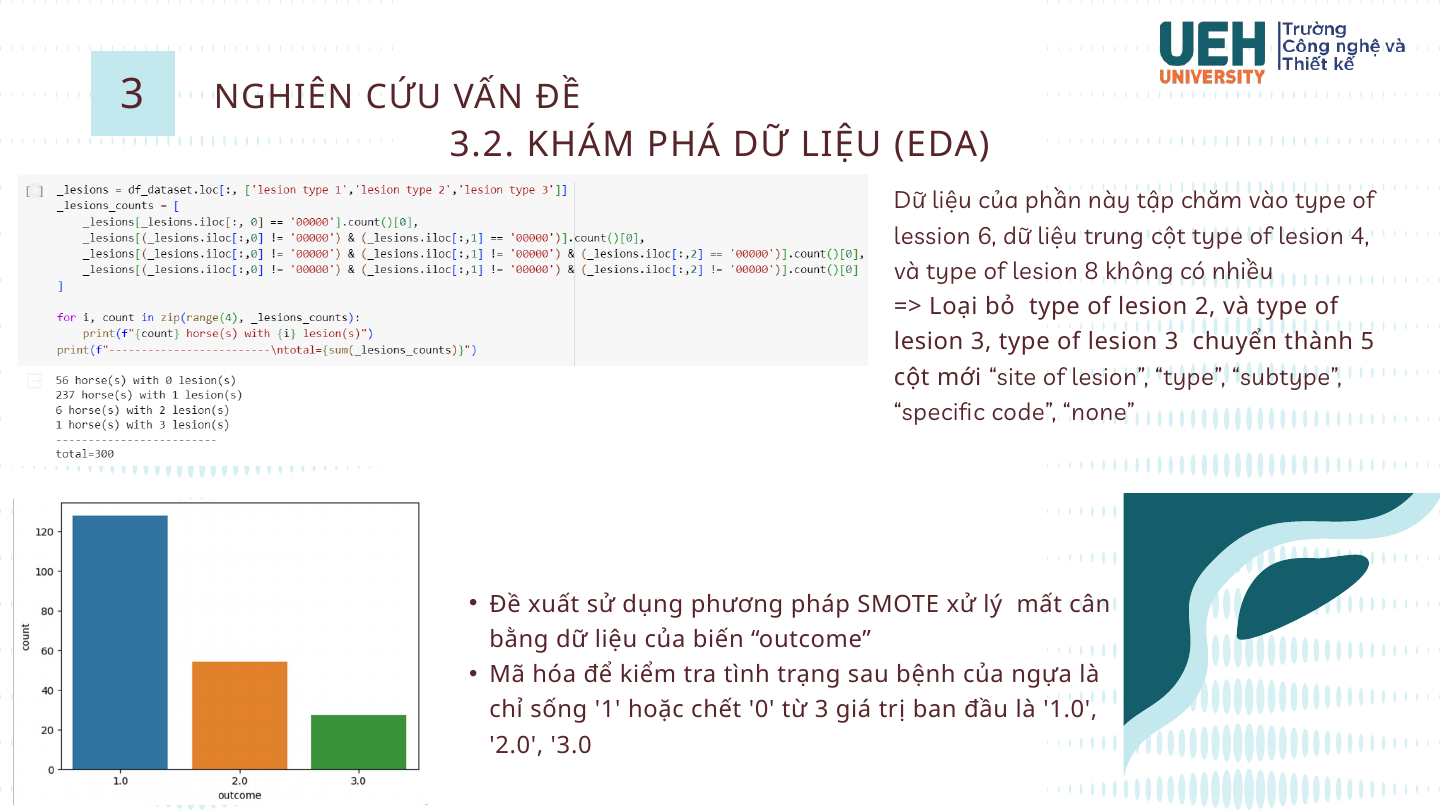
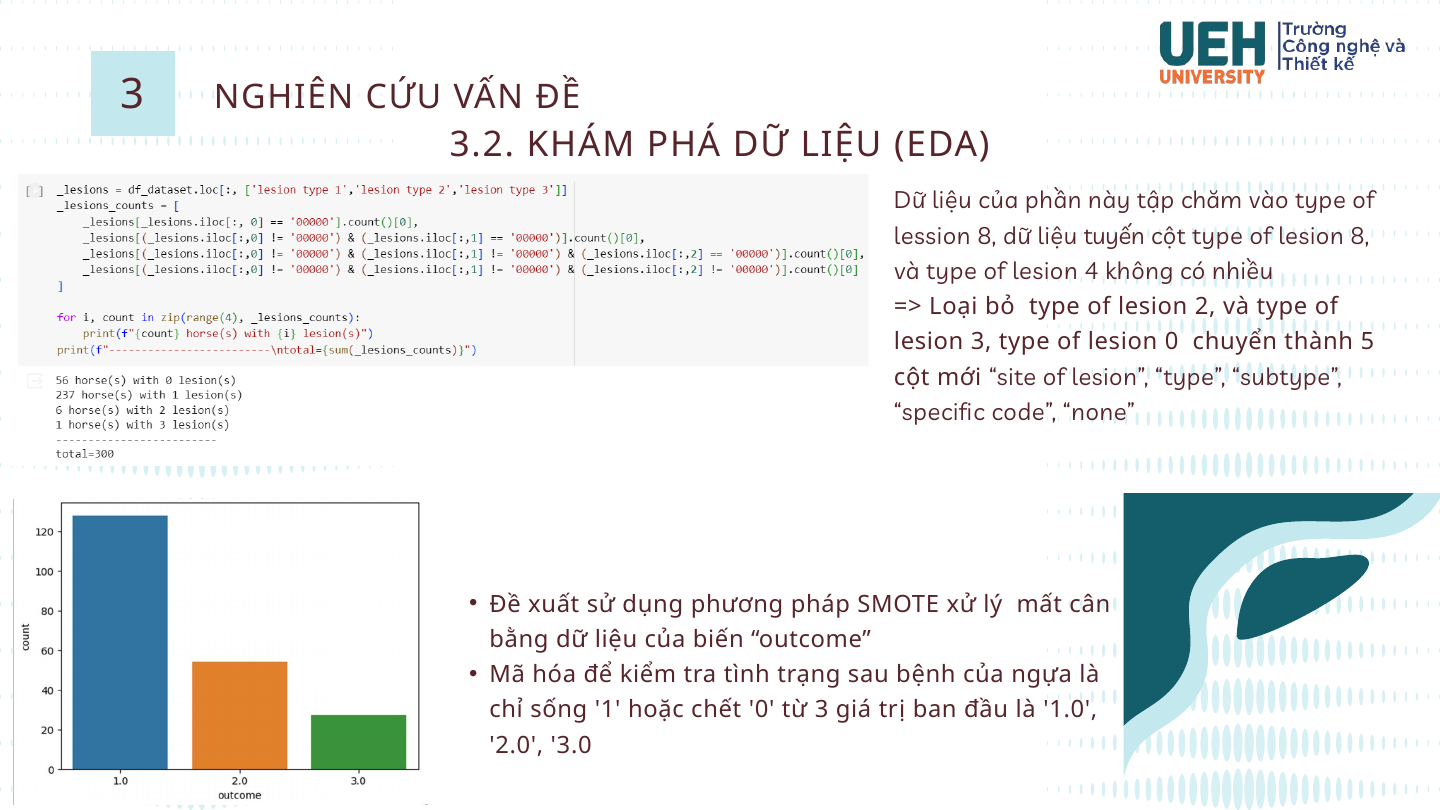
lession 6: 6 -> 8
trung: trung -> tuyến
lesion 4: 4 -> 8
8: 8 -> 4
3 at (1172, 342): 3 -> 0
